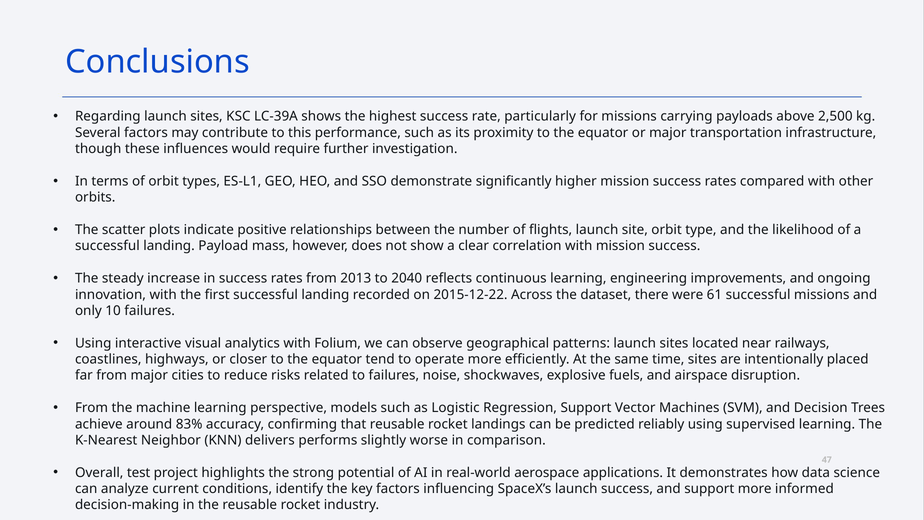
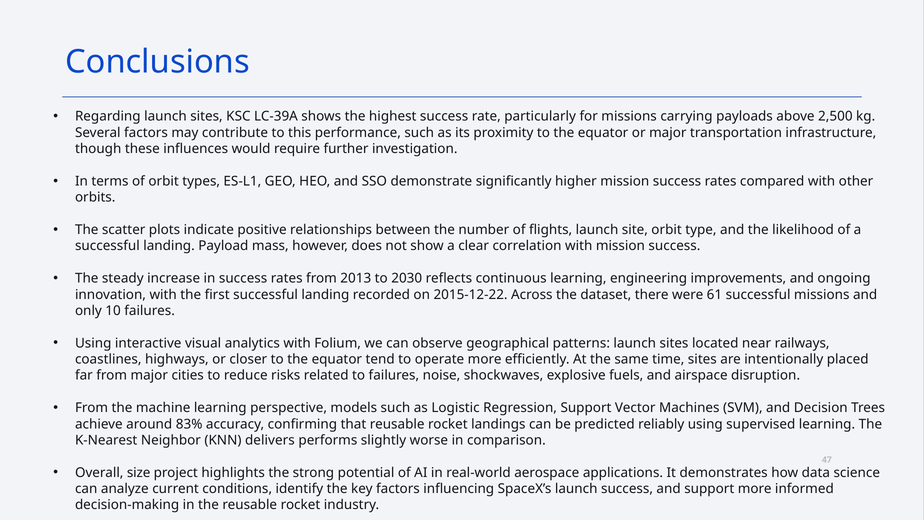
2040: 2040 -> 2030
test: test -> size
